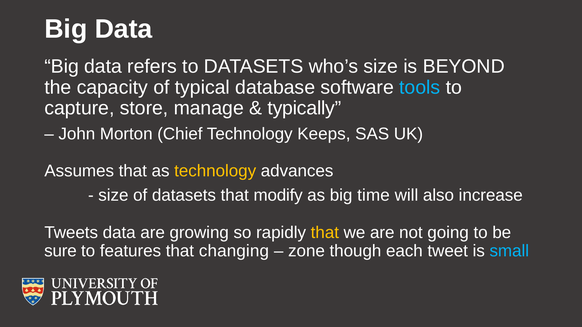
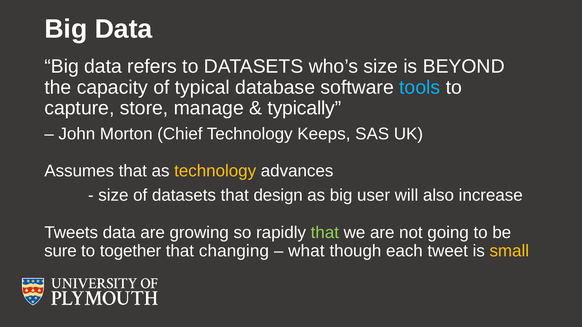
modify: modify -> design
time: time -> user
that at (325, 233) colour: yellow -> light green
features: features -> together
zone: zone -> what
small colour: light blue -> yellow
